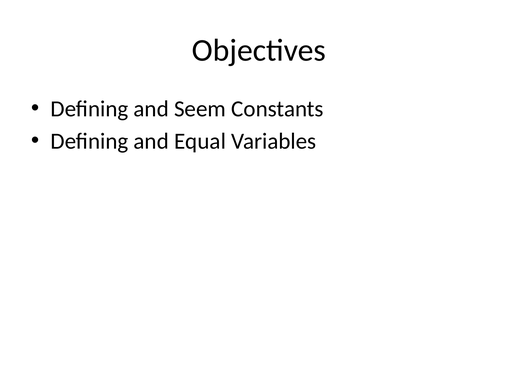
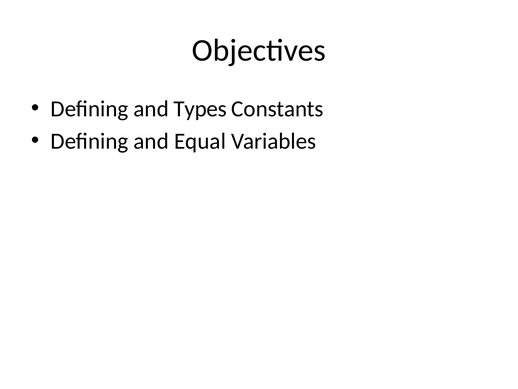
Seem: Seem -> Types
